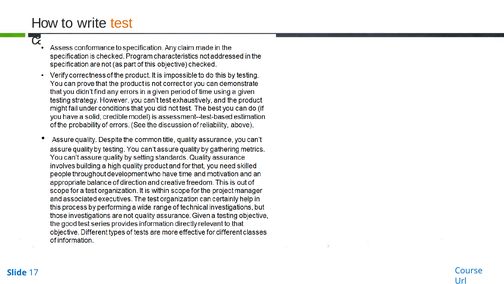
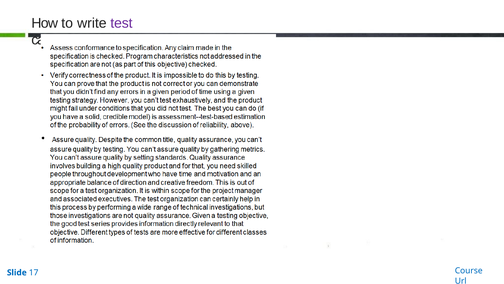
test colour: orange -> purple
